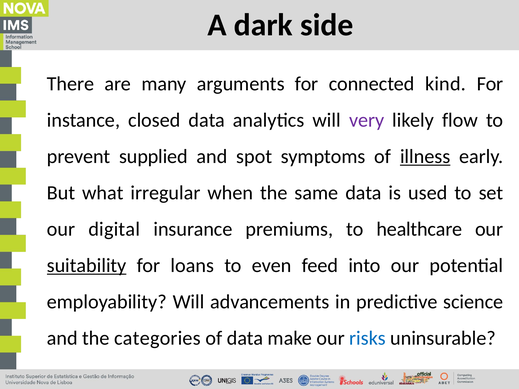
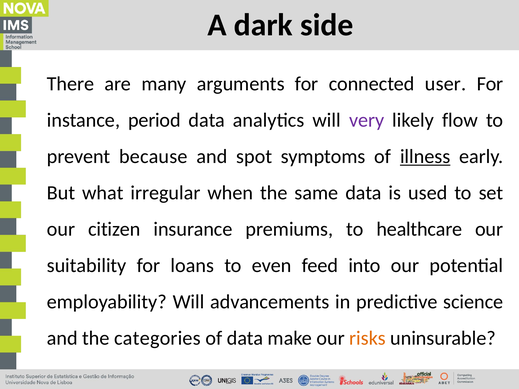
kind: kind -> user
closed: closed -> period
supplied: supplied -> because
digital: digital -> citizen
suitability underline: present -> none
risks colour: blue -> orange
